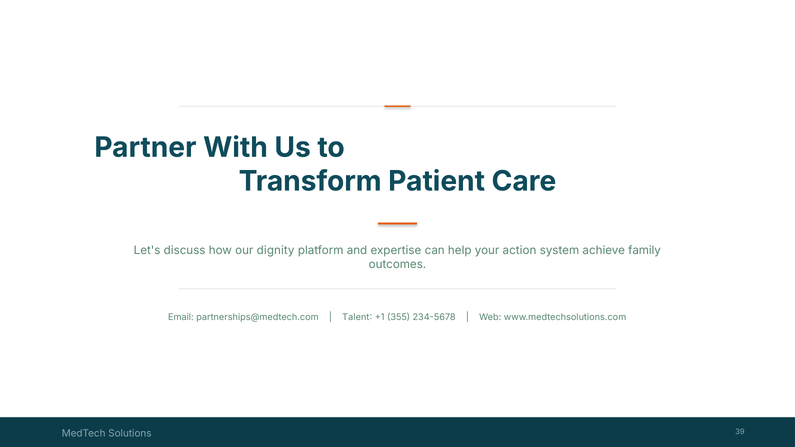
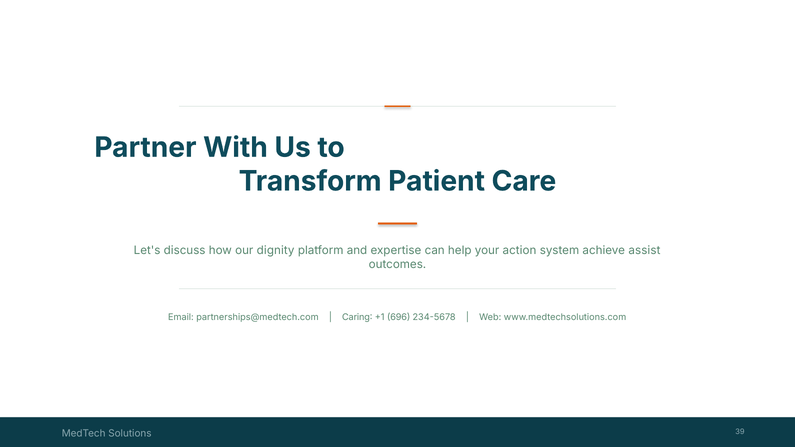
family: family -> assist
Talent: Talent -> Caring
355: 355 -> 696
